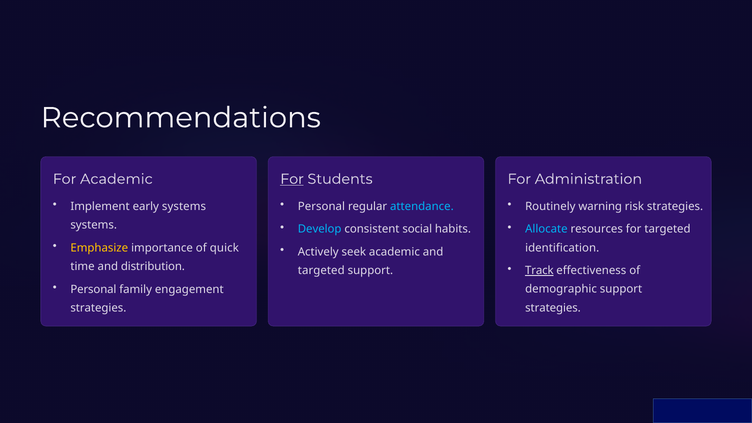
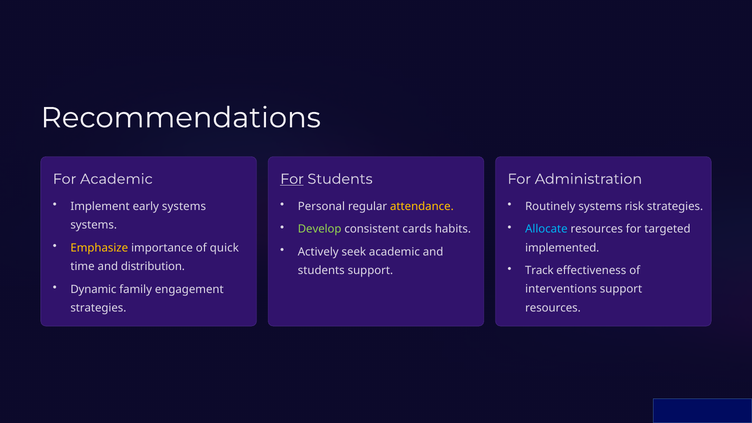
attendance colour: light blue -> yellow
Routinely warning: warning -> systems
Develop colour: light blue -> light green
social: social -> cards
identification: identification -> implemented
Track underline: present -> none
targeted at (321, 271): targeted -> students
Personal at (93, 289): Personal -> Dynamic
demographic: demographic -> interventions
strategies at (553, 308): strategies -> resources
